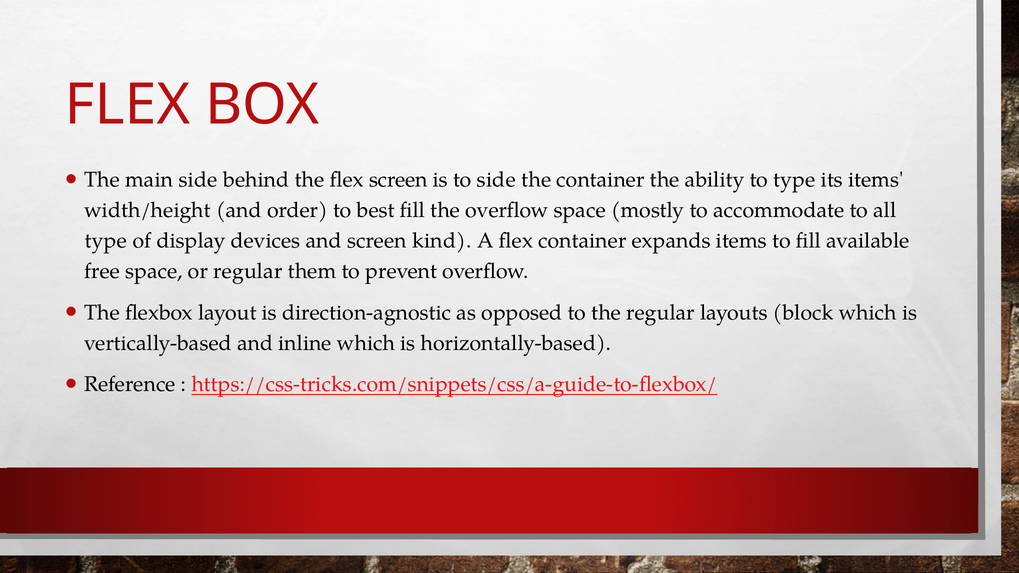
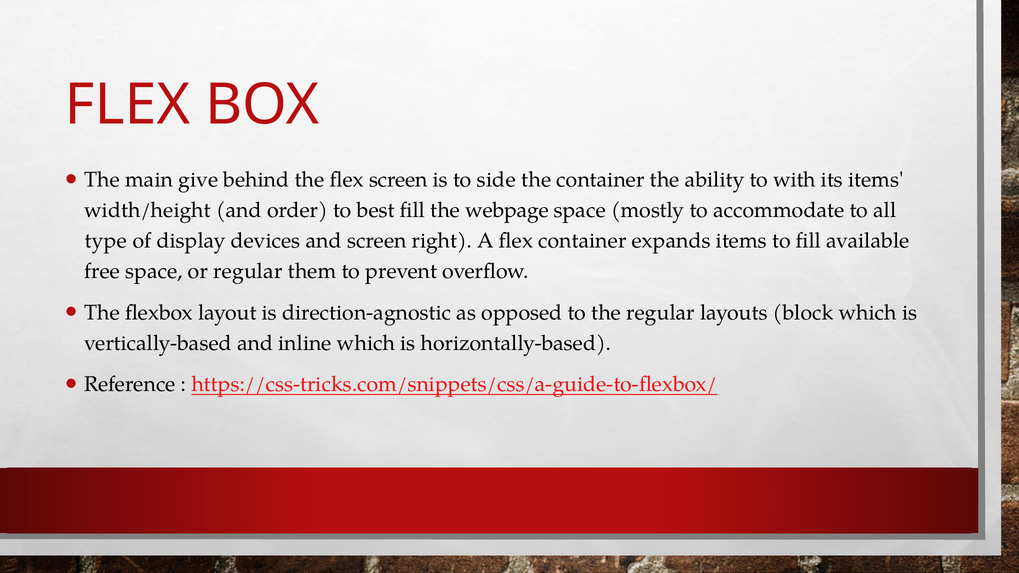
main side: side -> give
to type: type -> with
the overflow: overflow -> webpage
kind: kind -> right
